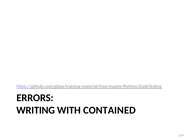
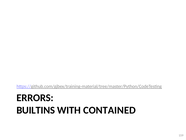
WRITING: WRITING -> BUILTINS
